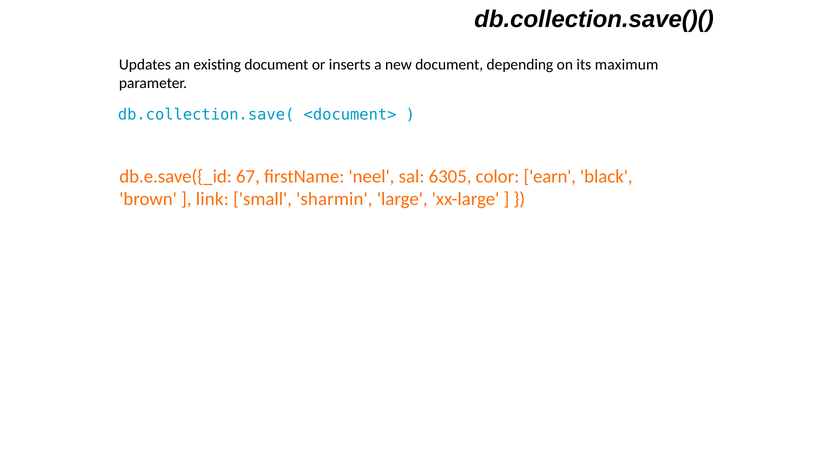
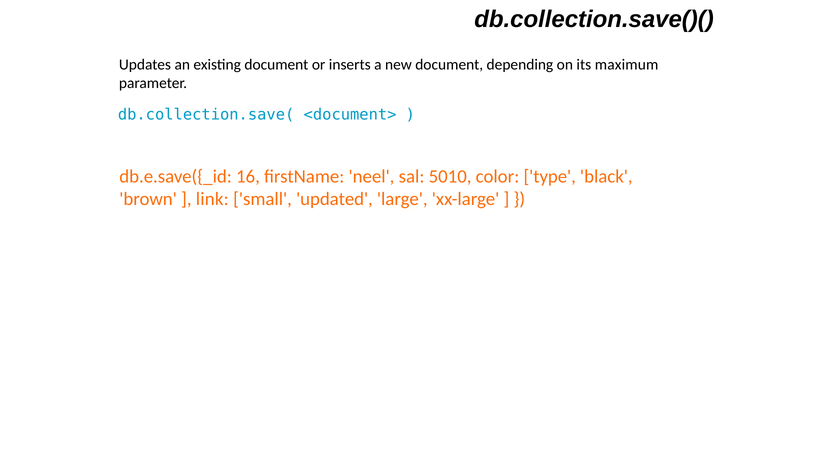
67: 67 -> 16
6305: 6305 -> 5010
earn: earn -> type
sharmin: sharmin -> updated
